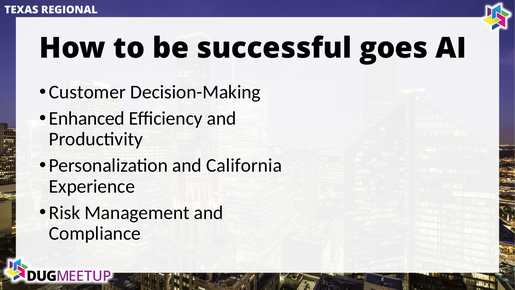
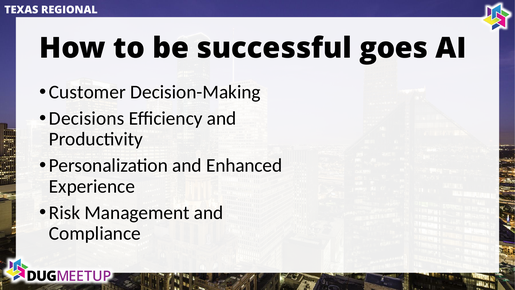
Enhanced: Enhanced -> Decisions
California: California -> Enhanced
